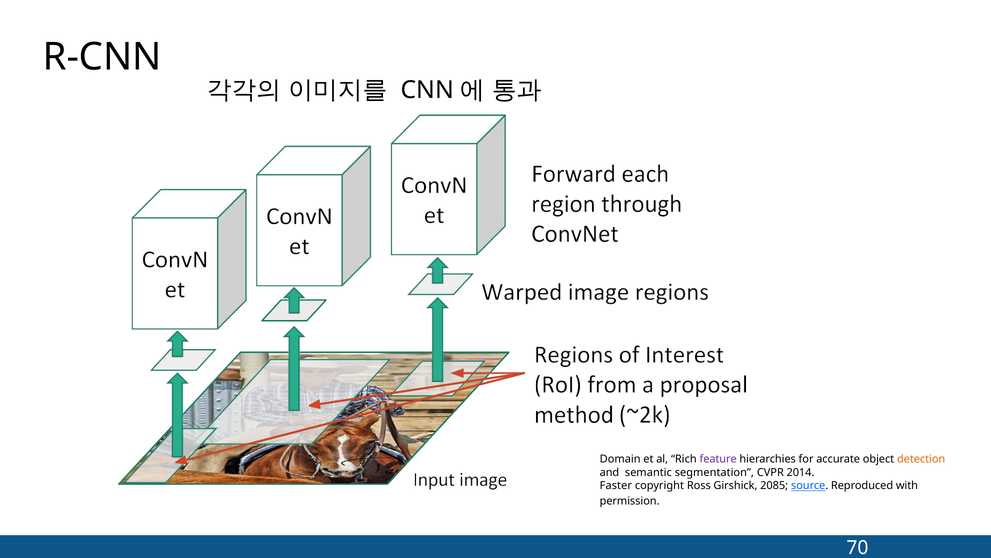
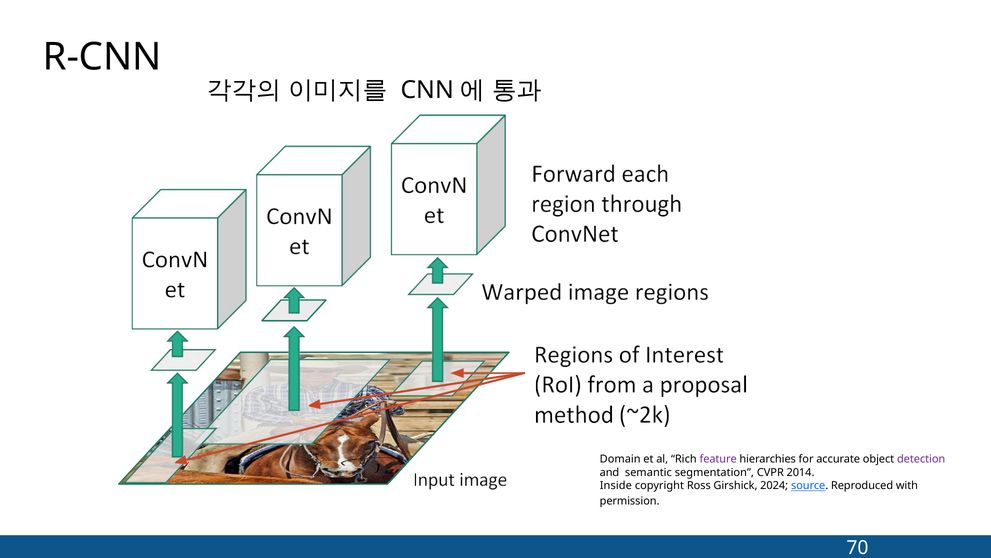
detection colour: orange -> purple
Faster: Faster -> Inside
2085: 2085 -> 2024
